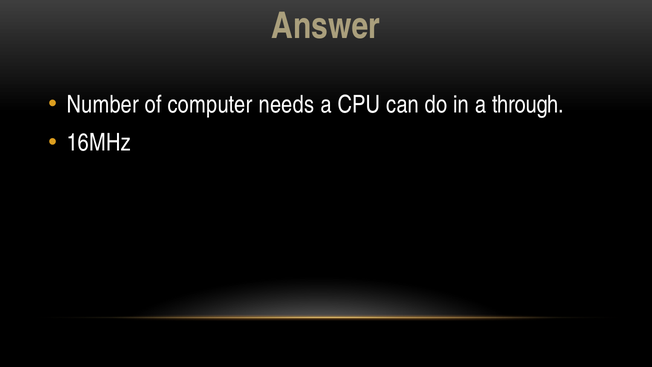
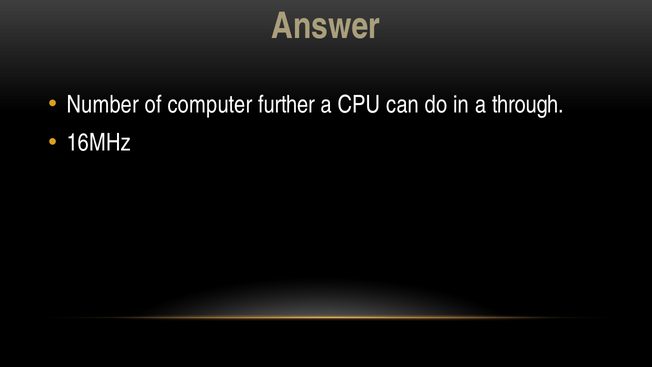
needs: needs -> further
